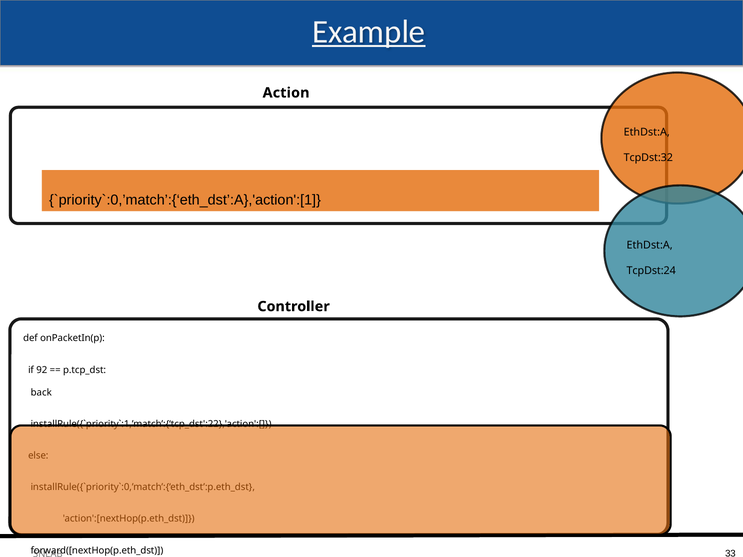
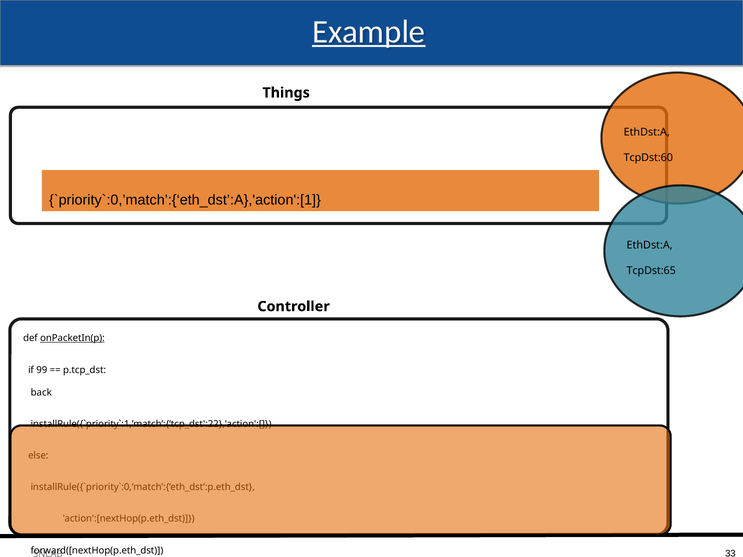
Action: Action -> Things
TcpDst:32: TcpDst:32 -> TcpDst:60
TcpDst:24: TcpDst:24 -> TcpDst:65
onPacketIn(p underline: none -> present
92: 92 -> 99
